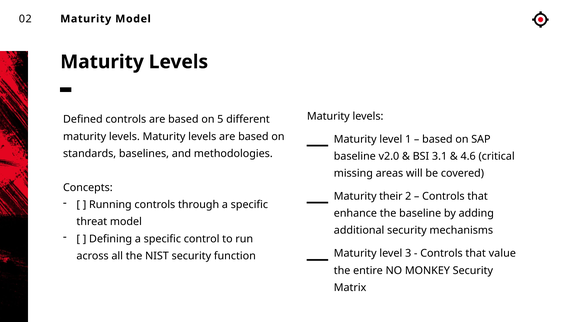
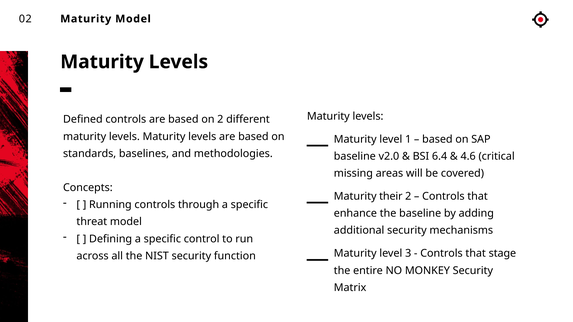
on 5: 5 -> 2
3.1: 3.1 -> 6.4
value: value -> stage
